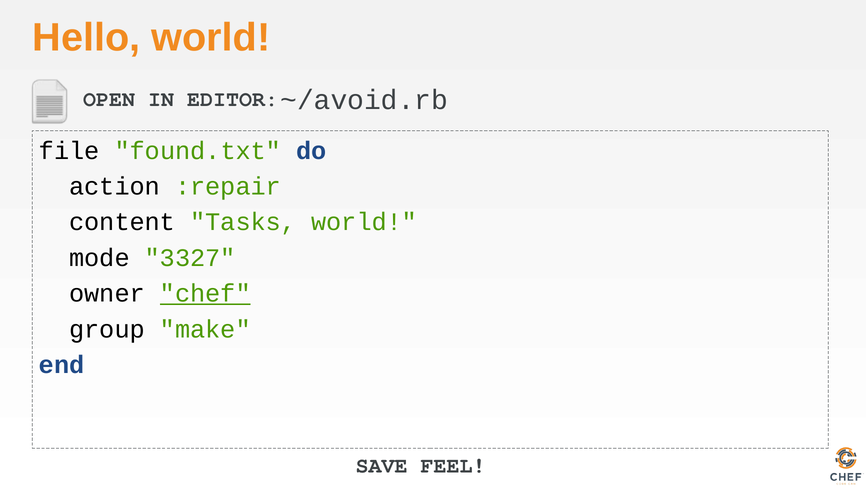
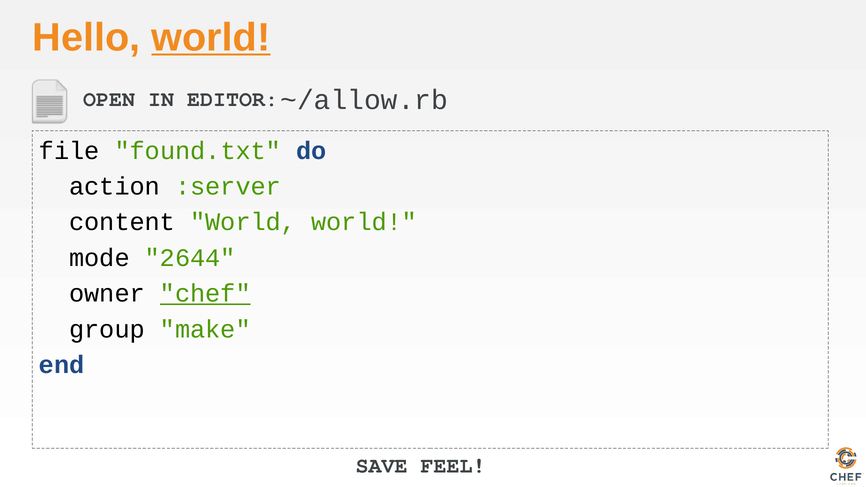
world at (211, 37) underline: none -> present
~/avoid.rb: ~/avoid.rb -> ~/allow.rb
:repair: :repair -> :server
content Tasks: Tasks -> World
3327: 3327 -> 2644
